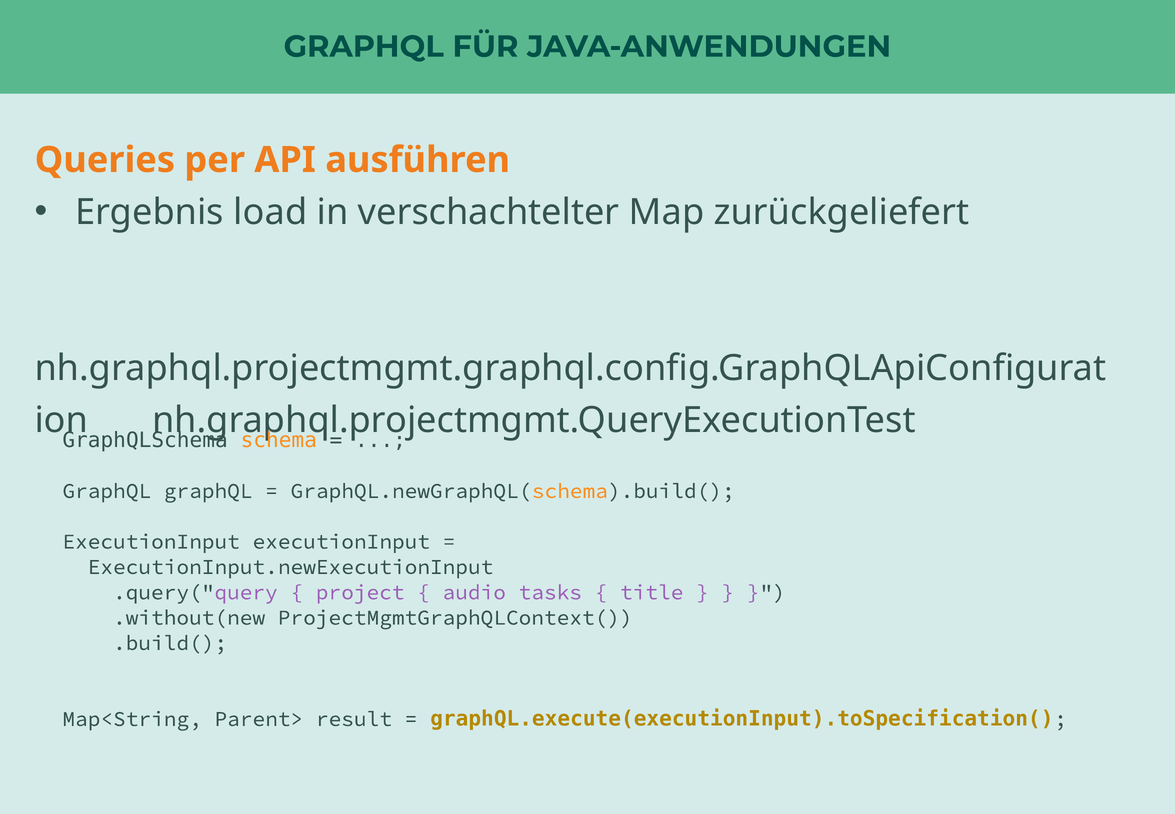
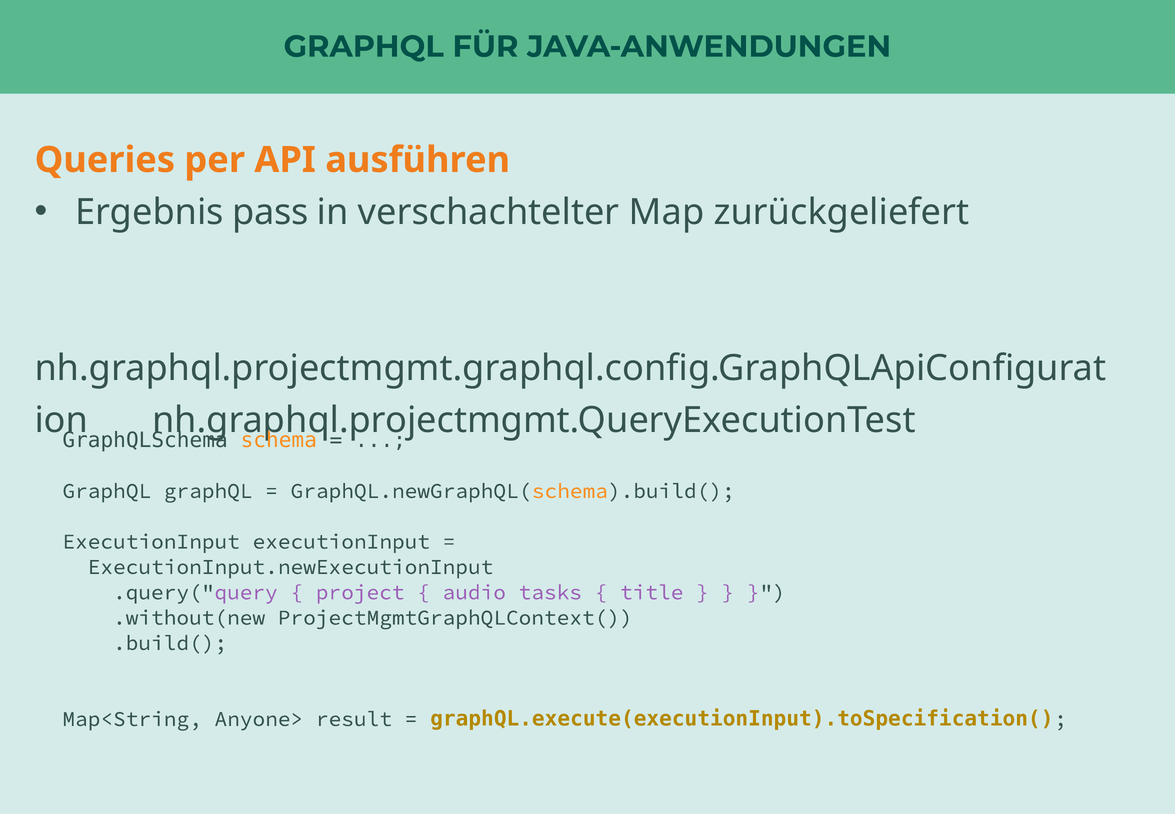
load: load -> pass
Parent>: Parent> -> Anyone>
